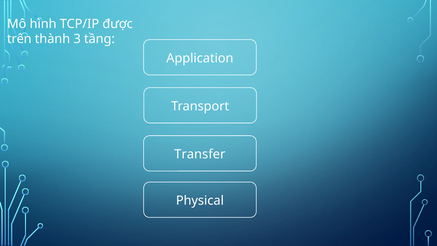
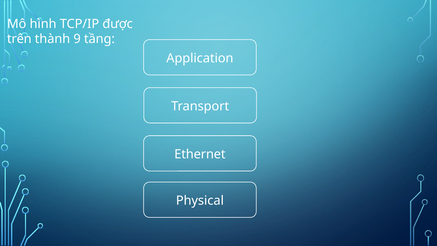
3: 3 -> 9
Transfer: Transfer -> Ethernet
